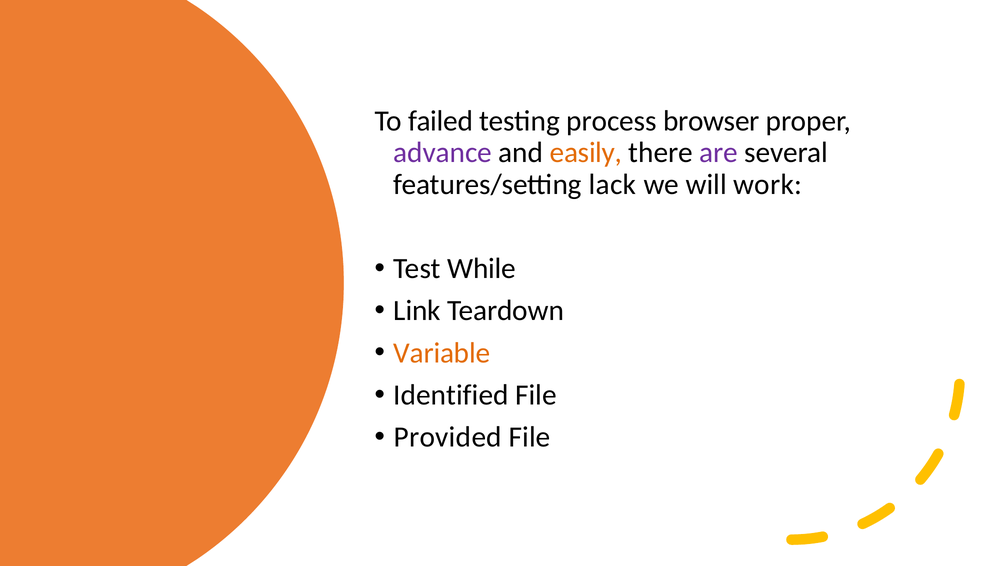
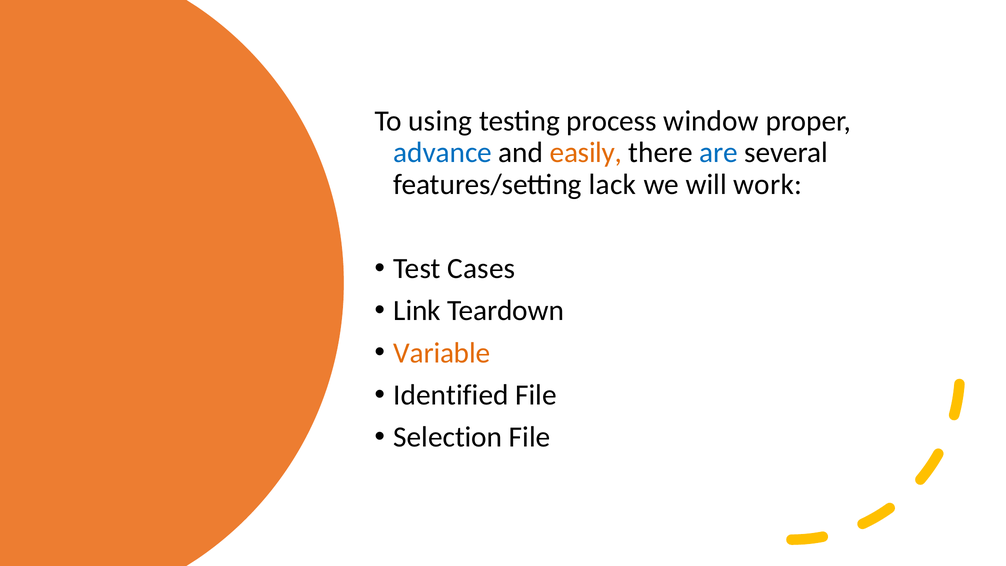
failed: failed -> using
browser: browser -> window
advance colour: purple -> blue
are colour: purple -> blue
While: While -> Cases
Provided: Provided -> Selection
